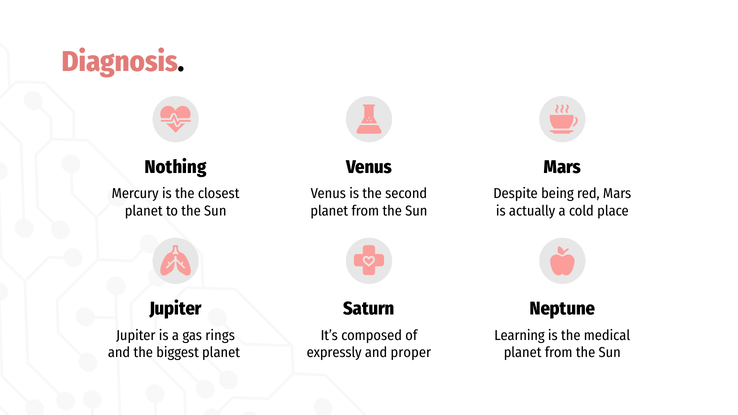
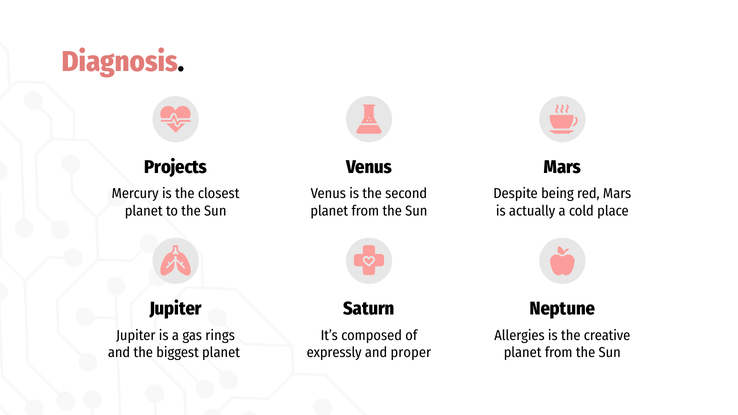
Nothing: Nothing -> Projects
Learning: Learning -> Allergies
medical: medical -> creative
